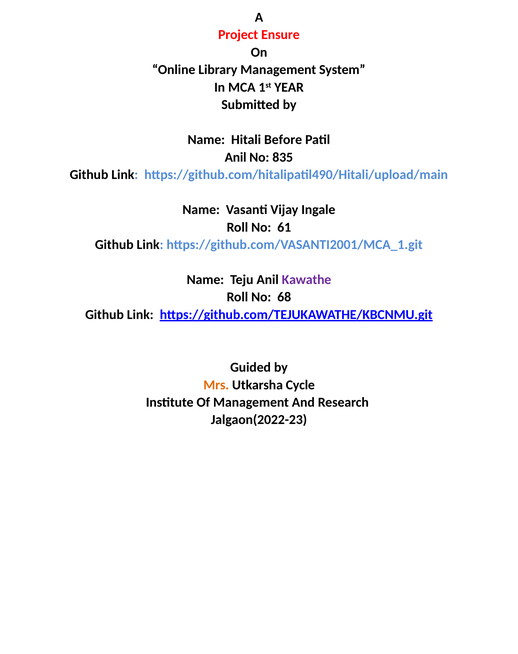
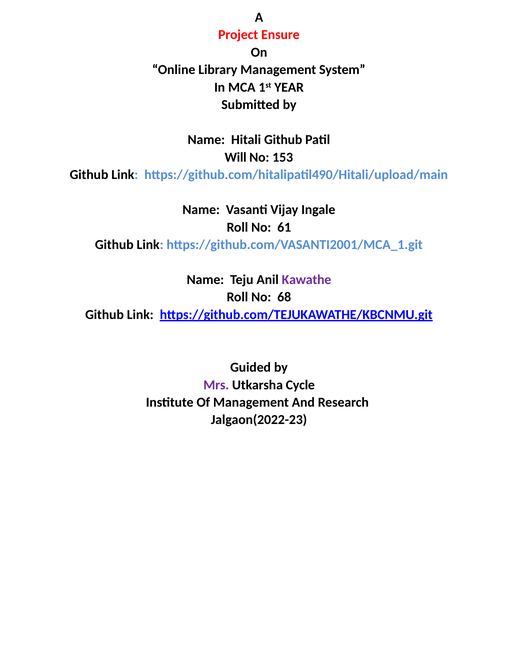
Hitali Before: Before -> Github
Anil at (236, 157): Anil -> Will
835: 835 -> 153
Mrs colour: orange -> purple
